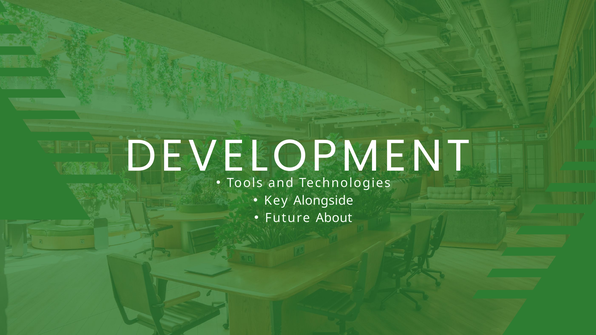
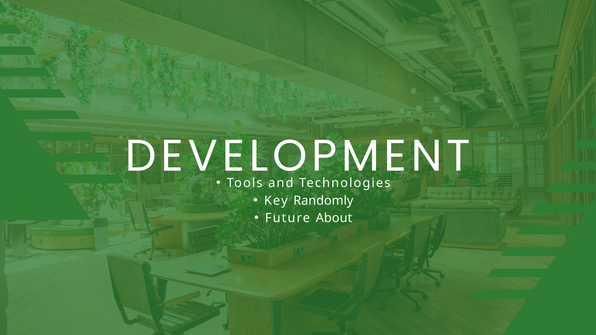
Alongside: Alongside -> Randomly
